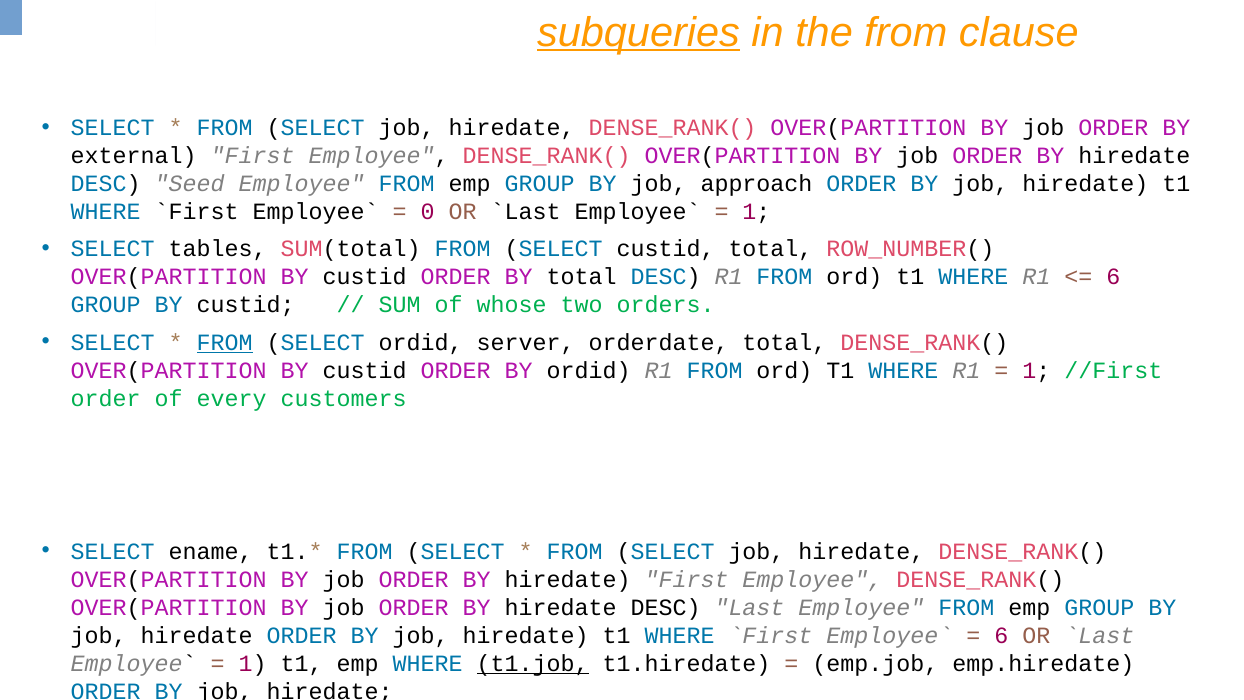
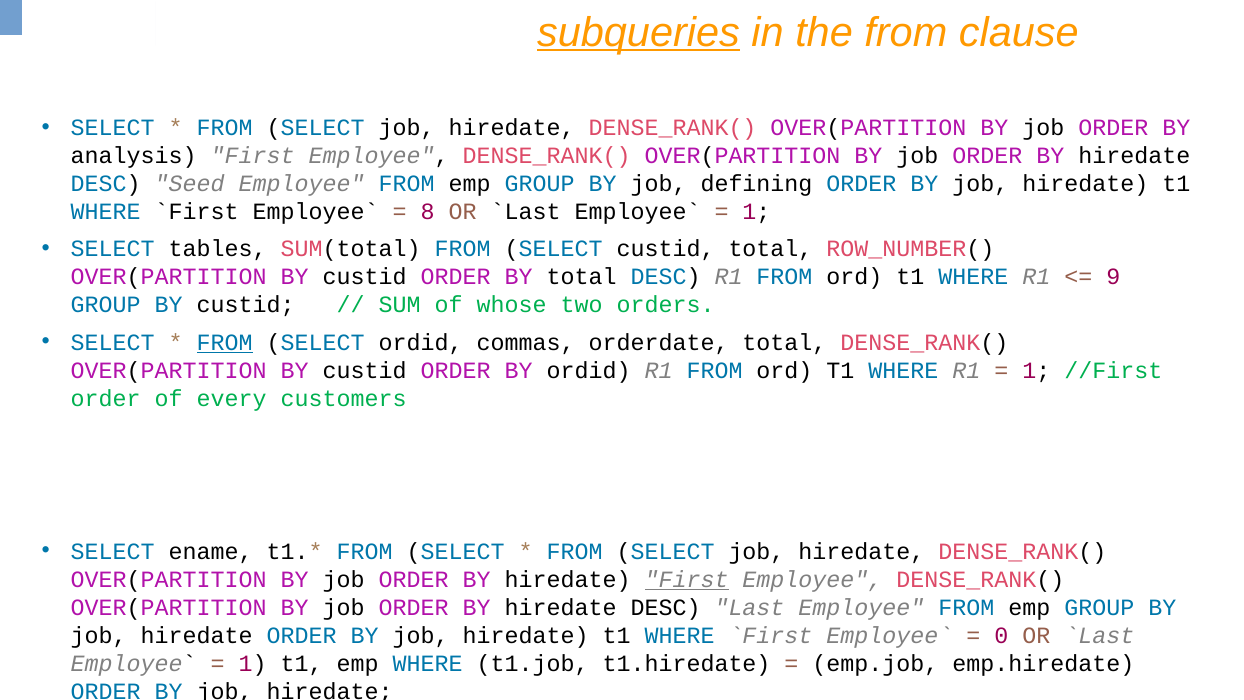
external: external -> analysis
approach: approach -> defining
0: 0 -> 8
6 at (1113, 277): 6 -> 9
server: server -> commas
First at (687, 579) underline: none -> present
6 at (1001, 635): 6 -> 0
t1.job underline: present -> none
